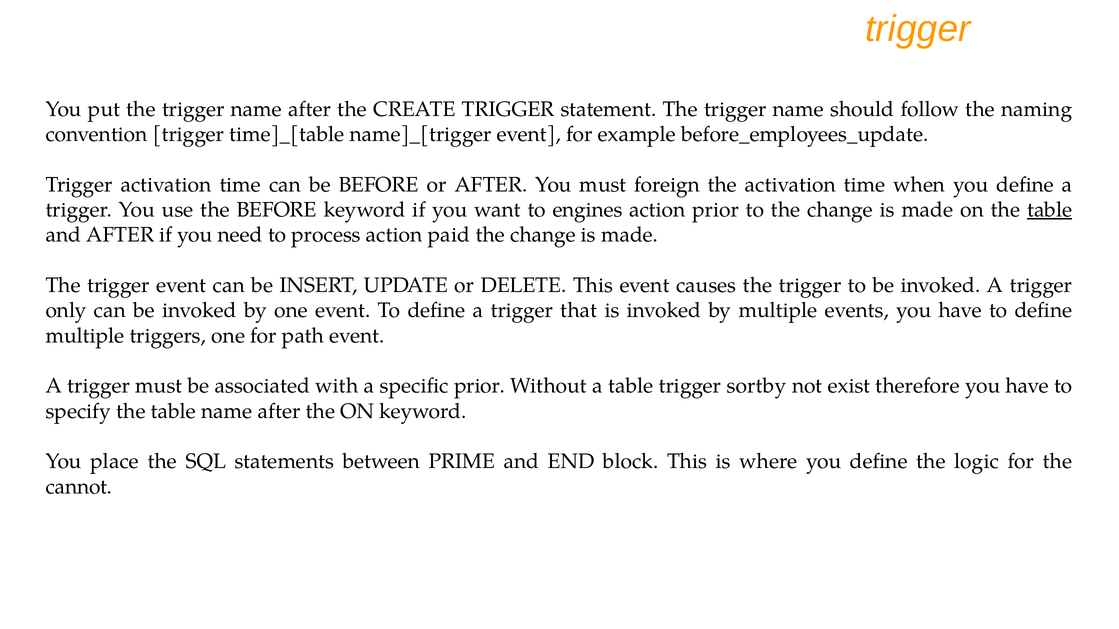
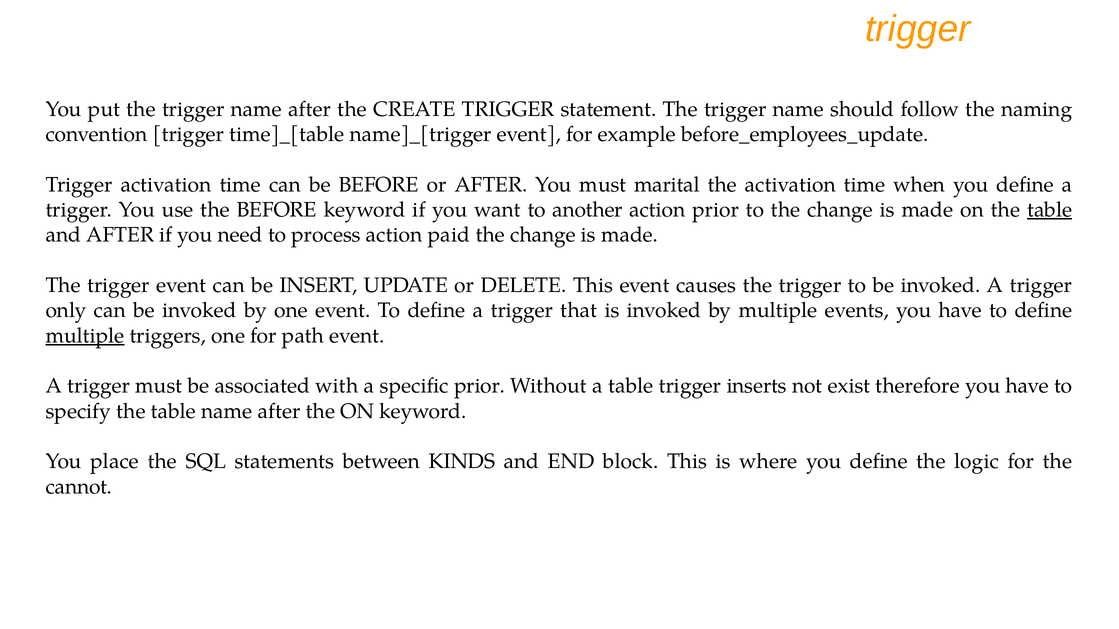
foreign: foreign -> marital
engines: engines -> another
multiple at (85, 336) underline: none -> present
sortby: sortby -> inserts
PRIME: PRIME -> KINDS
